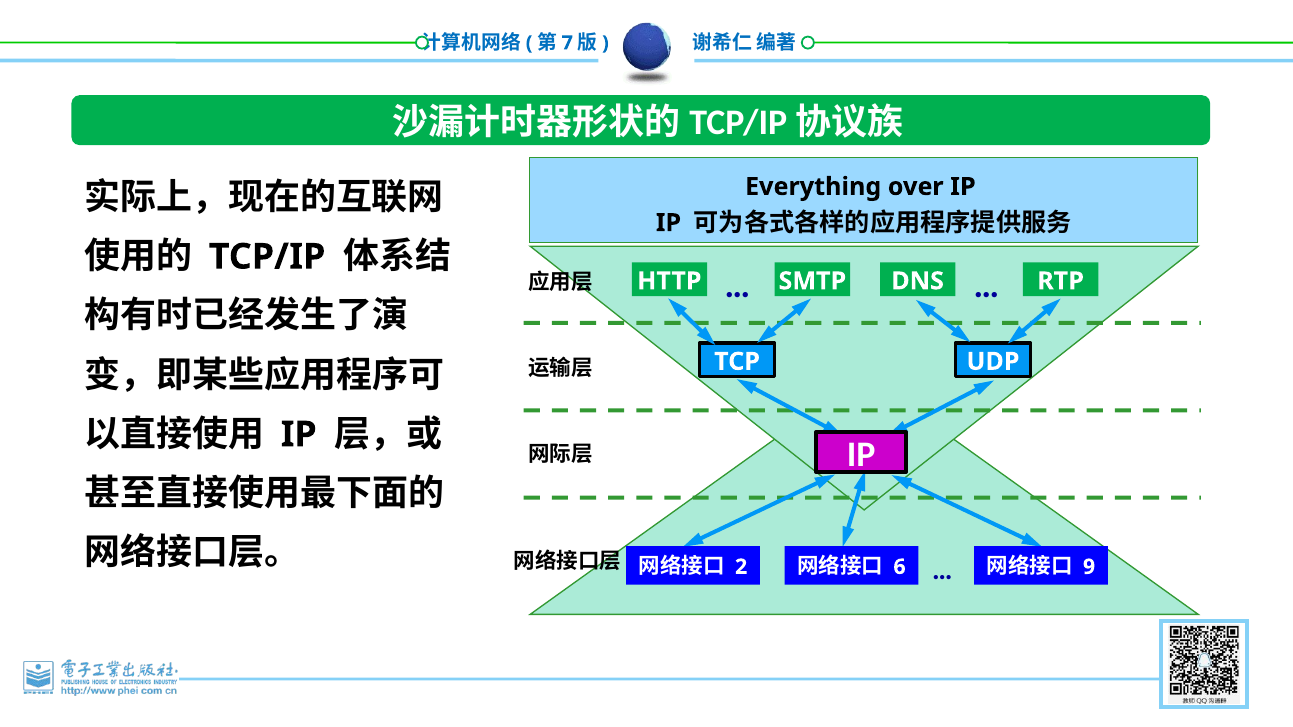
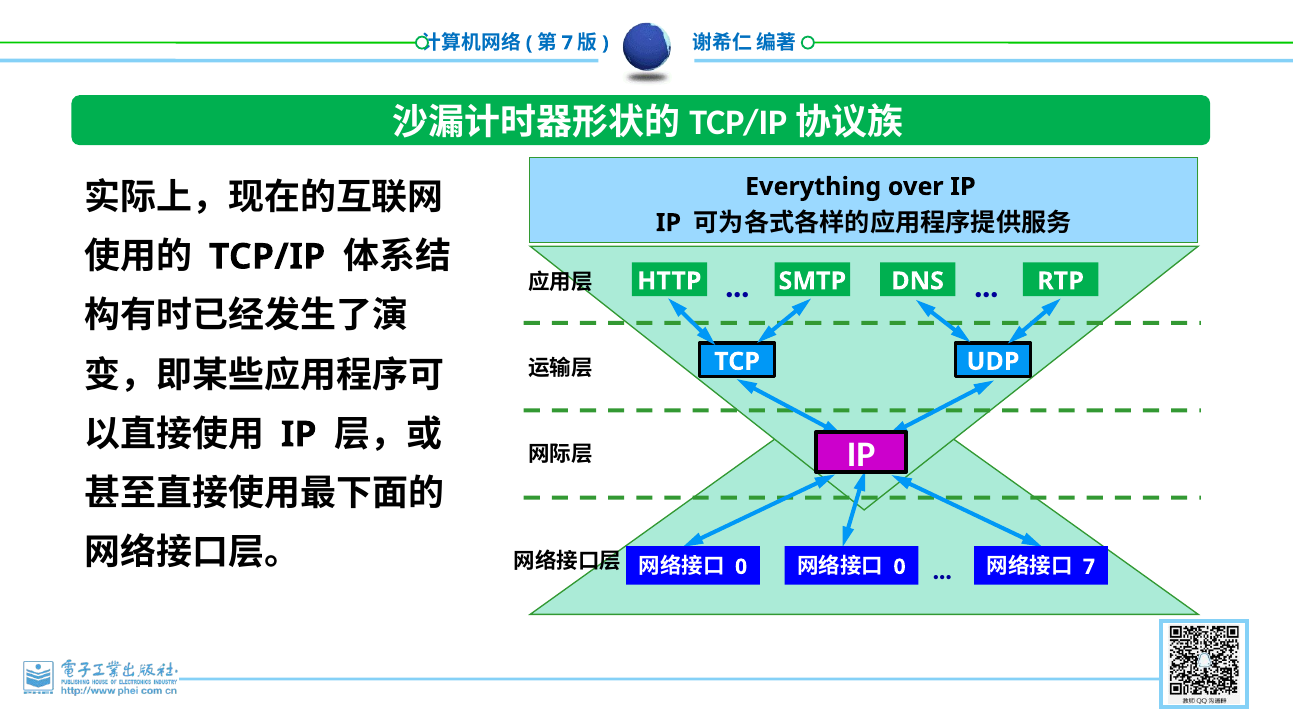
2 at (741, 567): 2 -> 0
6 at (900, 567): 6 -> 0
9 at (1089, 567): 9 -> 7
